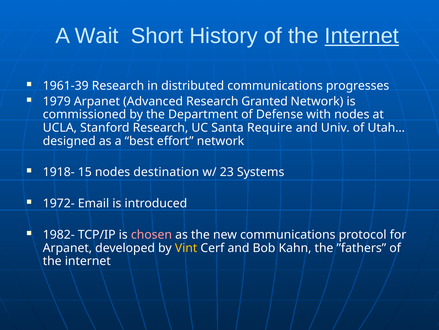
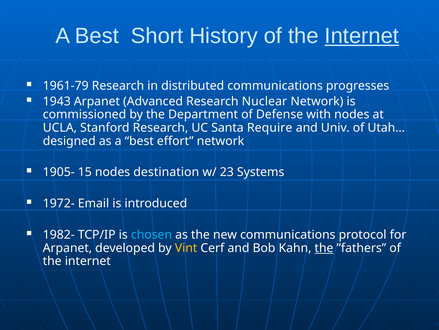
Wait at (97, 36): Wait -> Best
1961-39: 1961-39 -> 1961-79
1979: 1979 -> 1943
Granted: Granted -> Nuclear
1918-: 1918- -> 1905-
chosen colour: pink -> light blue
the at (324, 247) underline: none -> present
